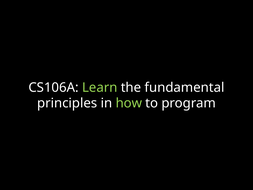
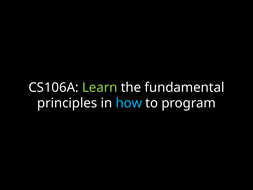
how colour: light green -> light blue
